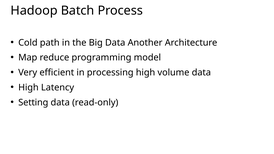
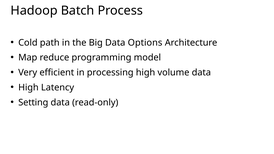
Another: Another -> Options
